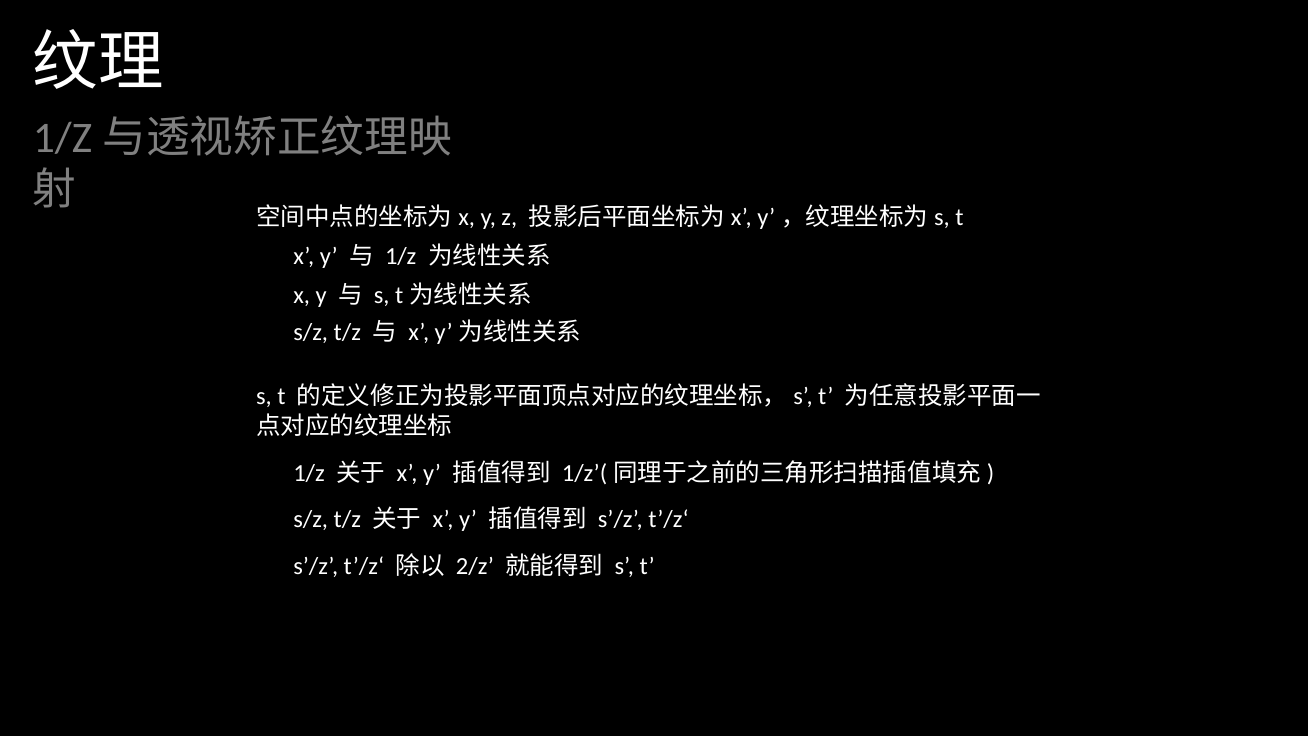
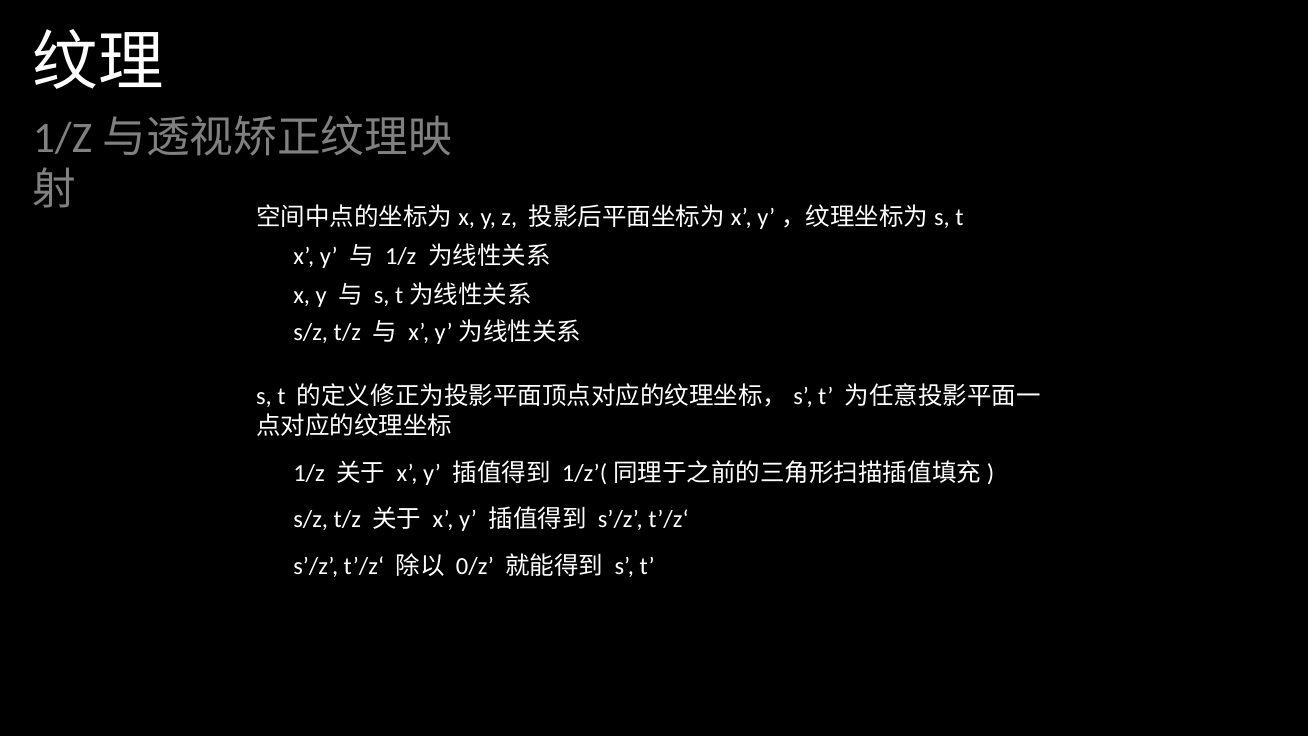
2/z: 2/z -> 0/z
